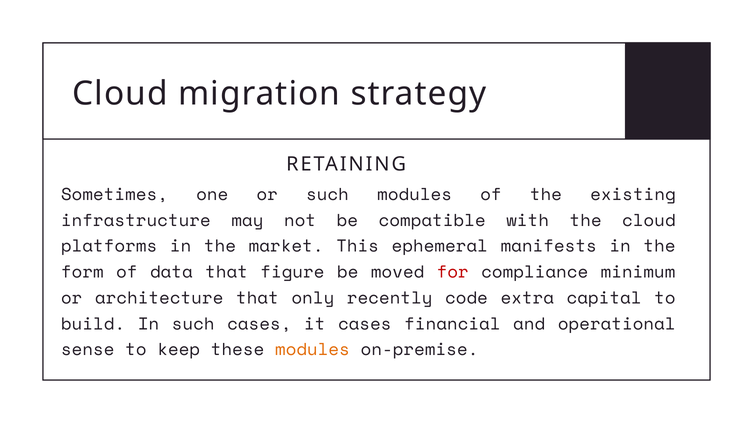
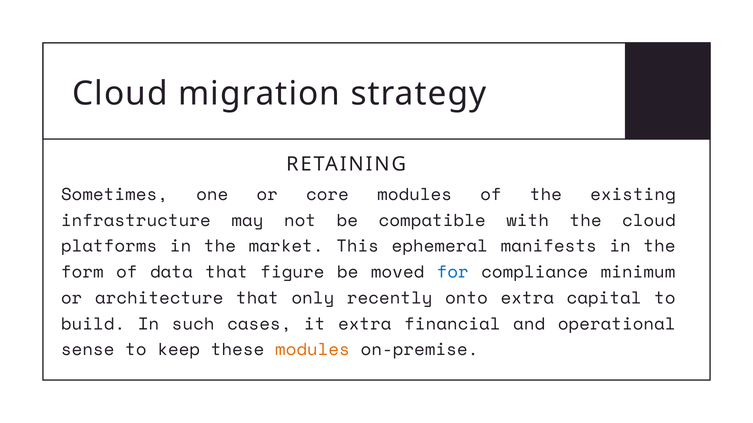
or such: such -> core
for colour: red -> blue
code: code -> onto
it cases: cases -> extra
